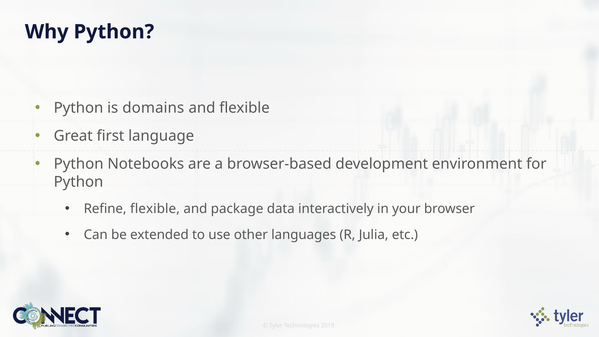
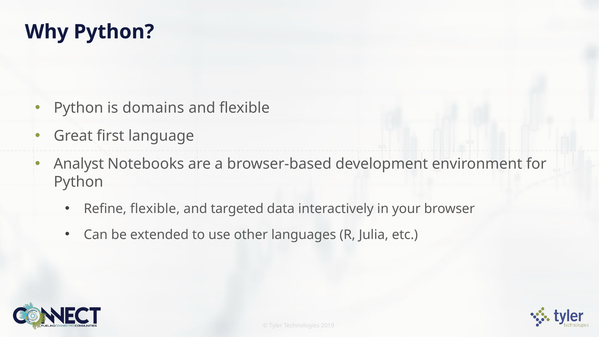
Python at (79, 164): Python -> Analyst
package: package -> targeted
